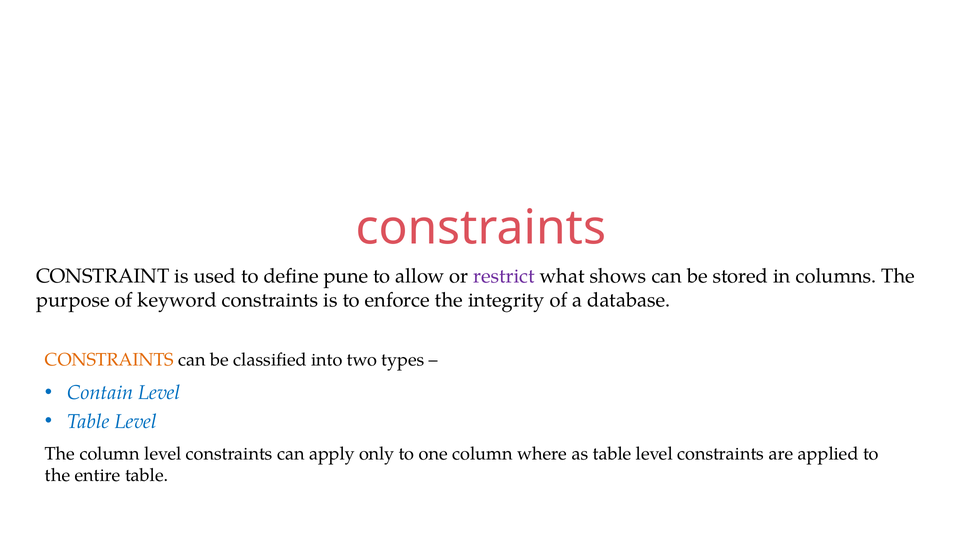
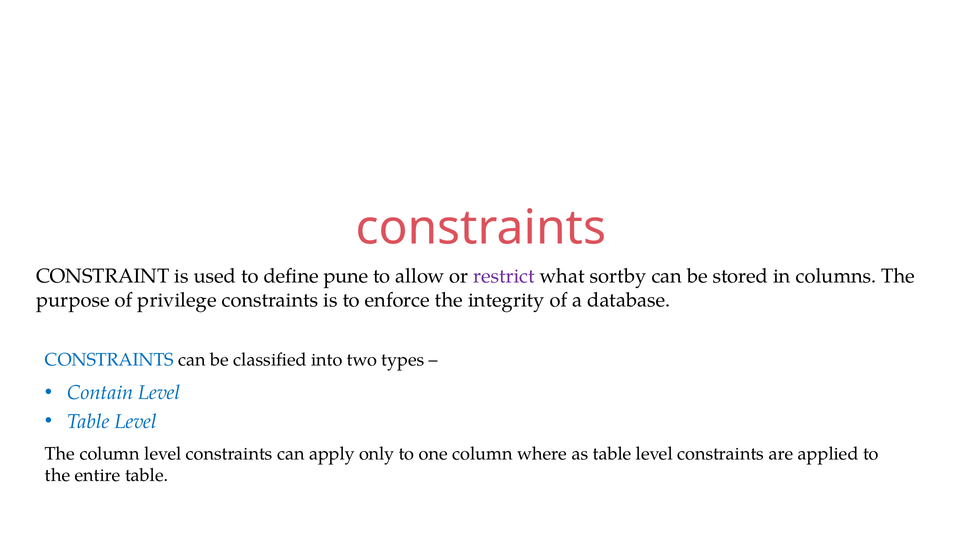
shows: shows -> sortby
keyword: keyword -> privilege
CONSTRAINTS at (109, 360) colour: orange -> blue
